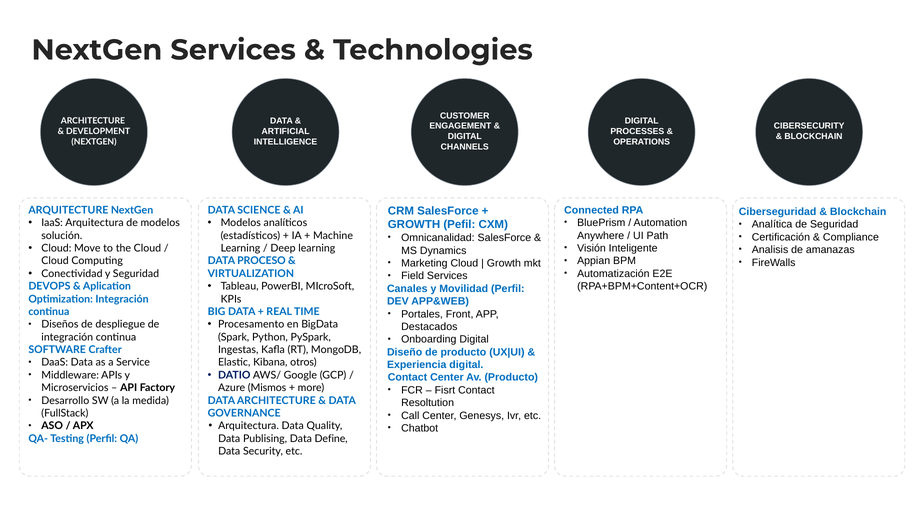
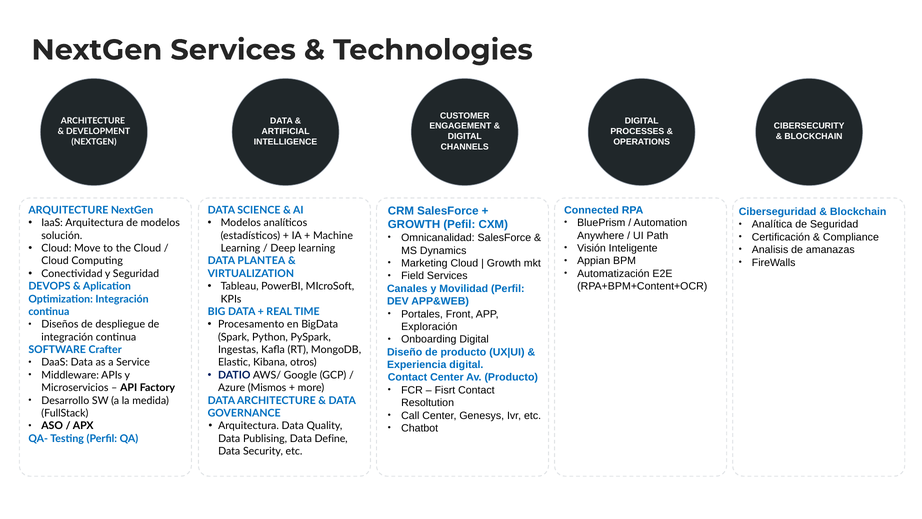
PROCESO: PROCESO -> PLANTEA
Destacados: Destacados -> Exploración
